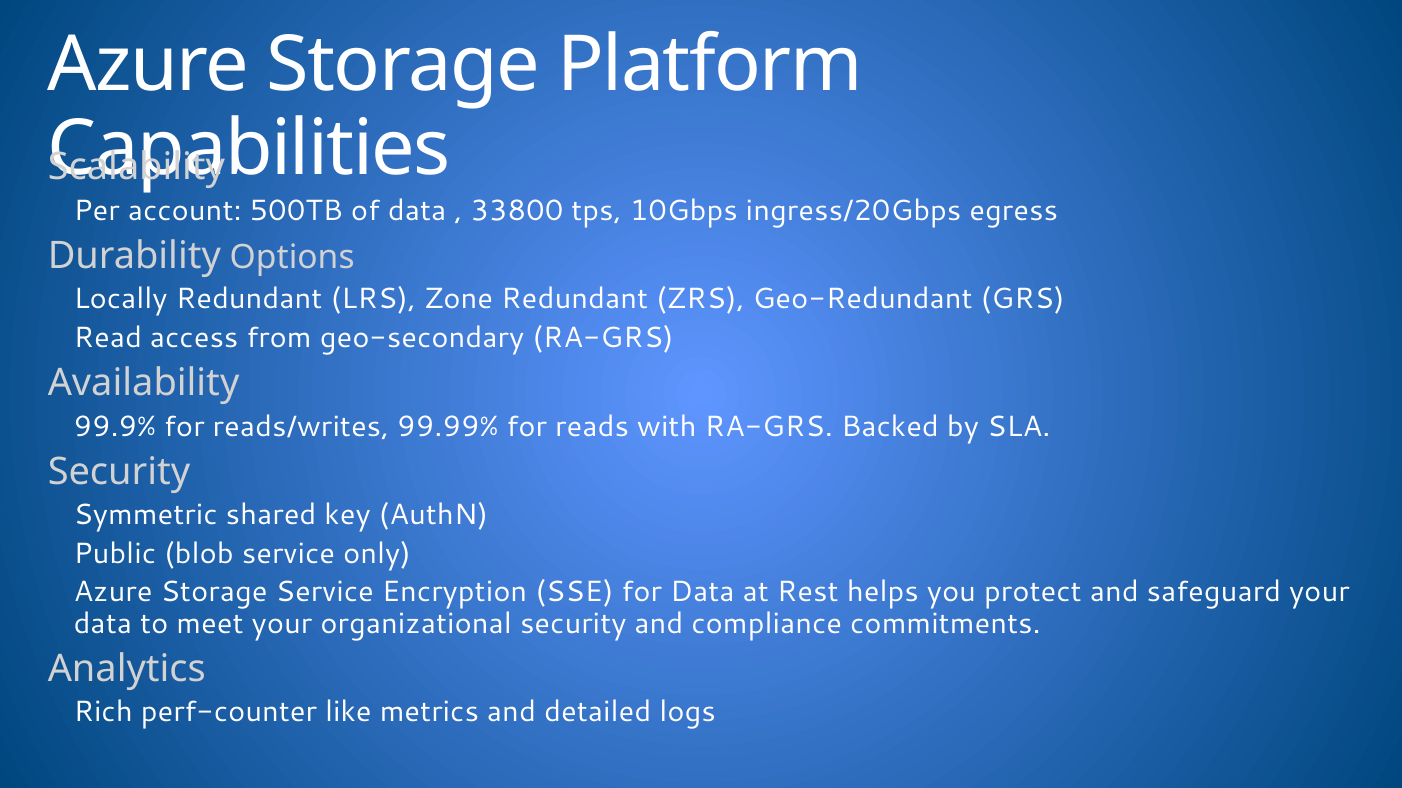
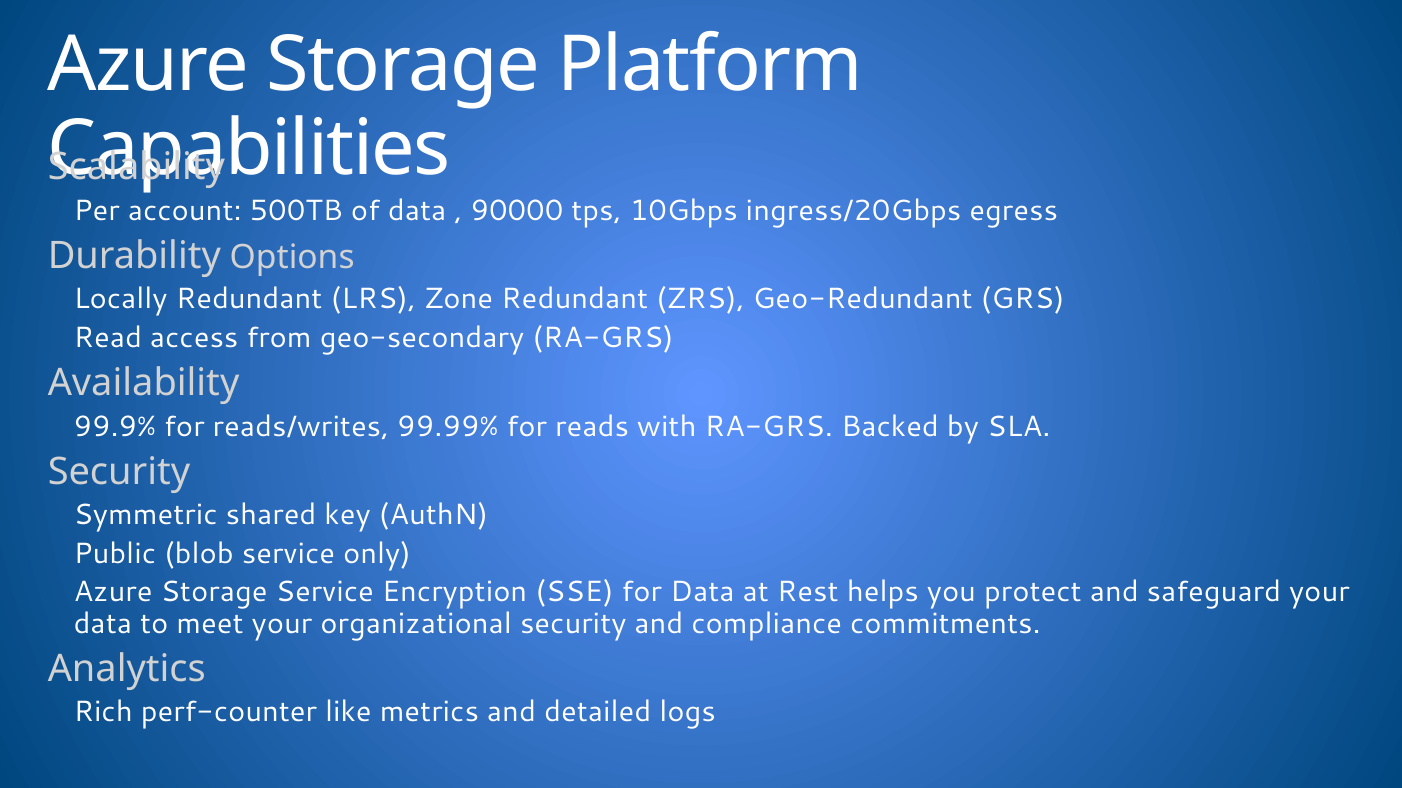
33800: 33800 -> 90000
